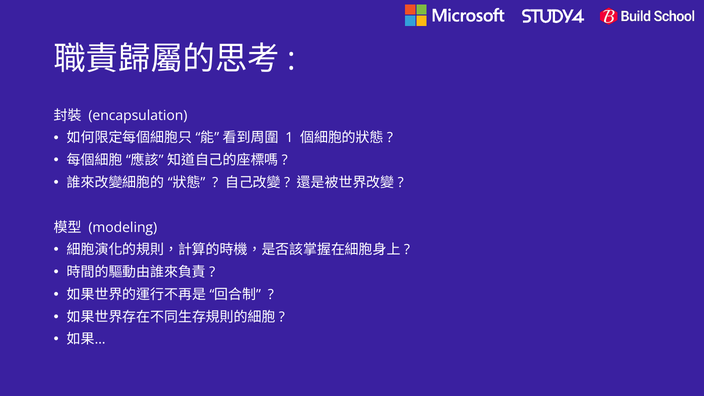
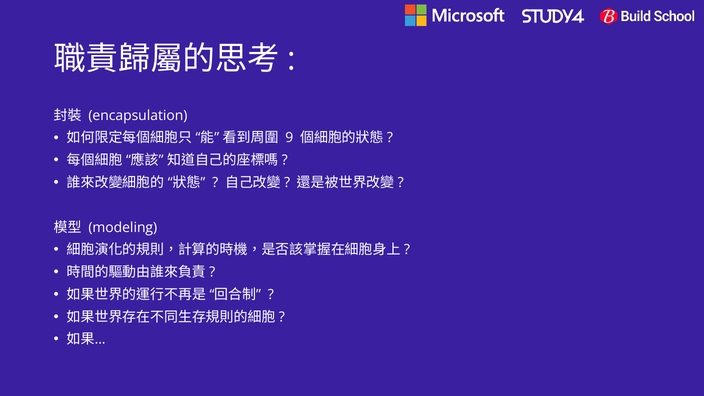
1: 1 -> 9
